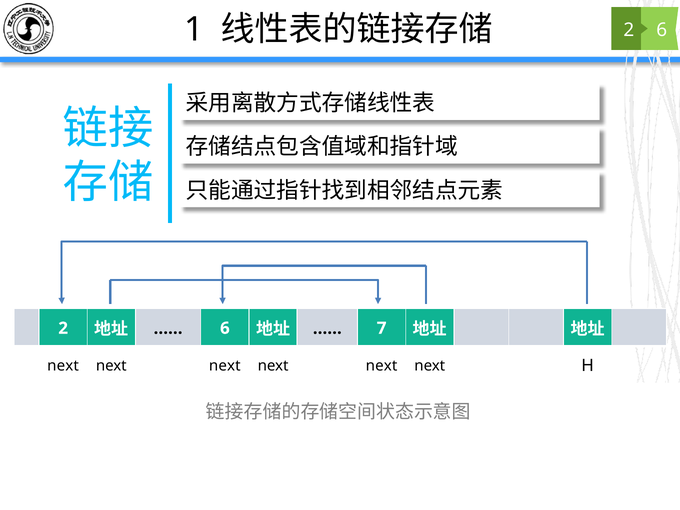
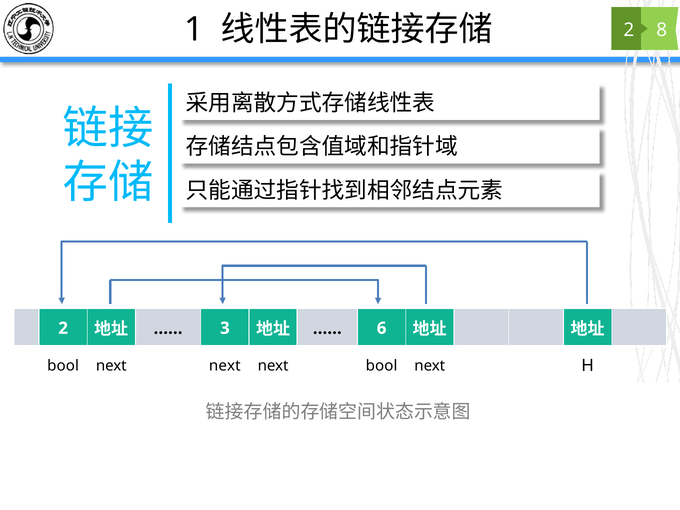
6 at (662, 30): 6 -> 8
6 at (225, 328): 6 -> 3
7: 7 -> 6
next at (63, 366): next -> bool
next at (382, 366): next -> bool
